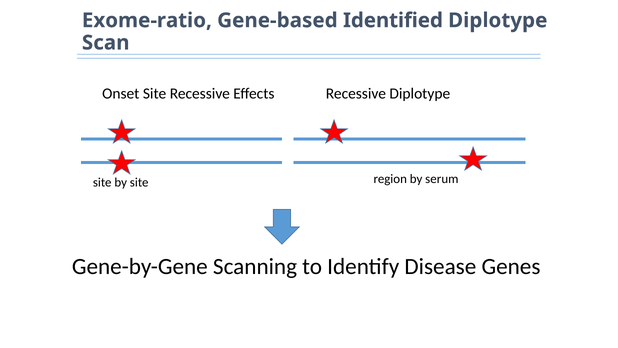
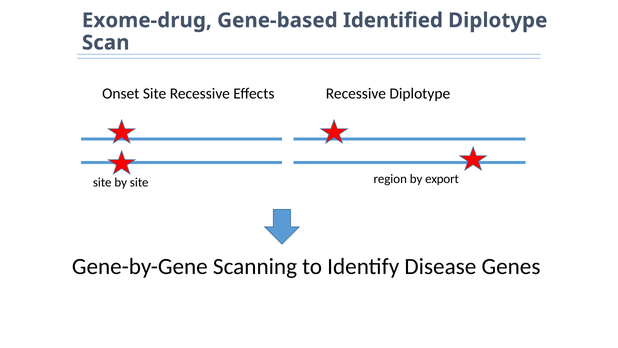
Exome-ratio: Exome-ratio -> Exome-drug
serum: serum -> export
